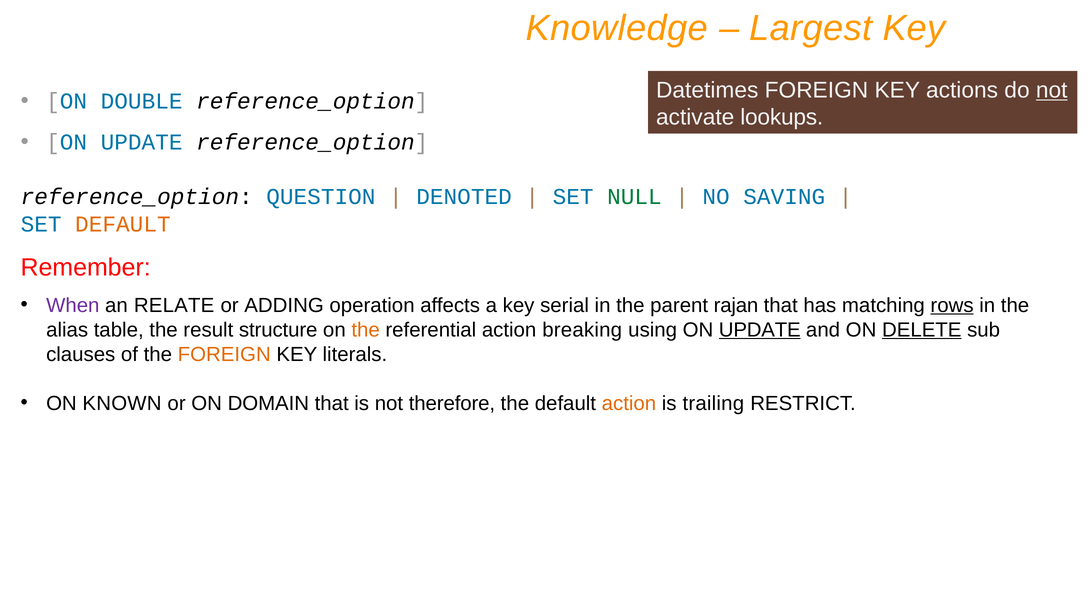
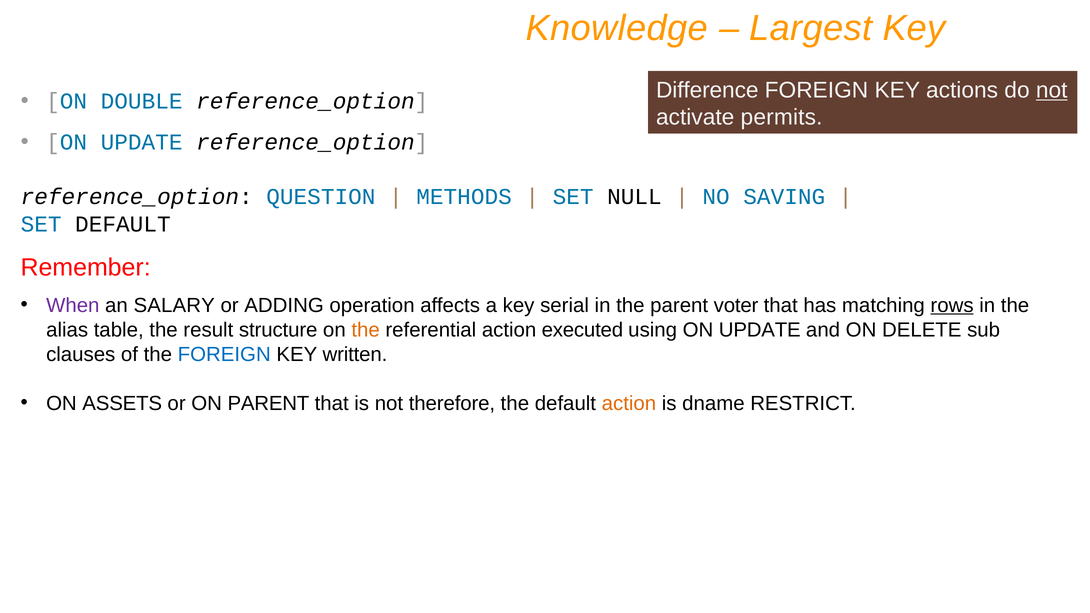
Datetimes: Datetimes -> Difference
lookups: lookups -> permits
DENOTED: DENOTED -> METHODS
NULL colour: green -> black
DEFAULT at (123, 224) colour: orange -> black
RELATE: RELATE -> SALARY
rajan: rajan -> voter
breaking: breaking -> executed
UPDATE at (760, 330) underline: present -> none
DELETE underline: present -> none
FOREIGN at (224, 354) colour: orange -> blue
literals: literals -> written
KNOWN: KNOWN -> ASSETS
ON DOMAIN: DOMAIN -> PARENT
trailing: trailing -> dname
